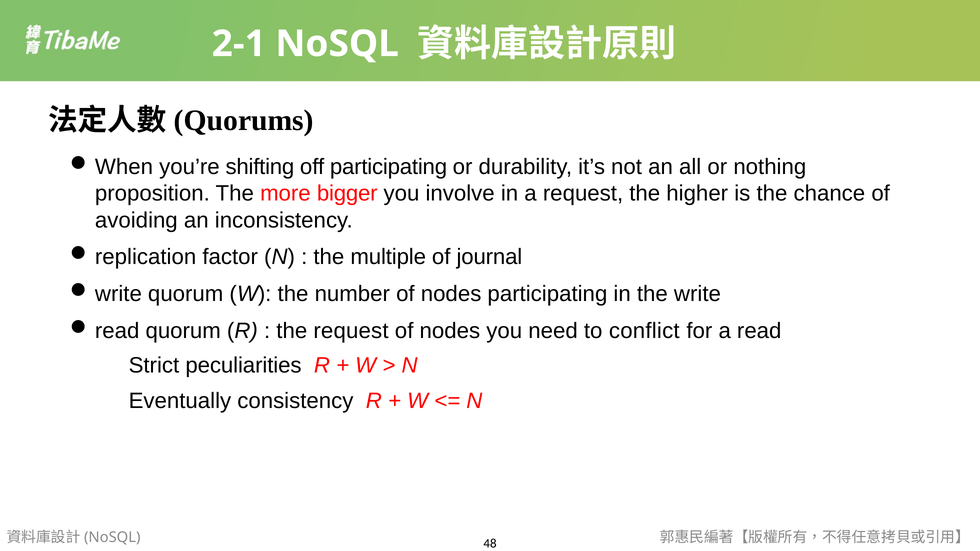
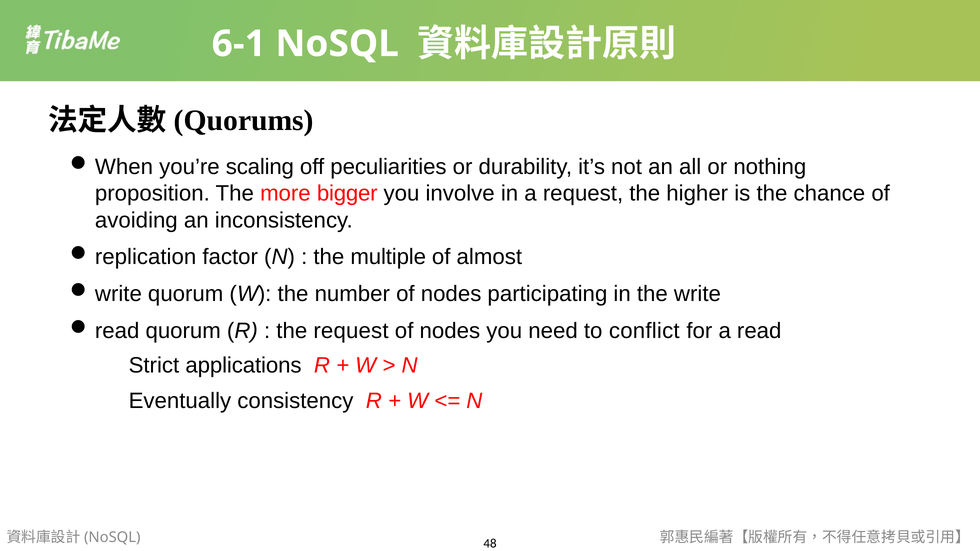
2-1: 2-1 -> 6-1
shifting: shifting -> scaling
off participating: participating -> peculiarities
journal: journal -> almost
peculiarities: peculiarities -> applications
